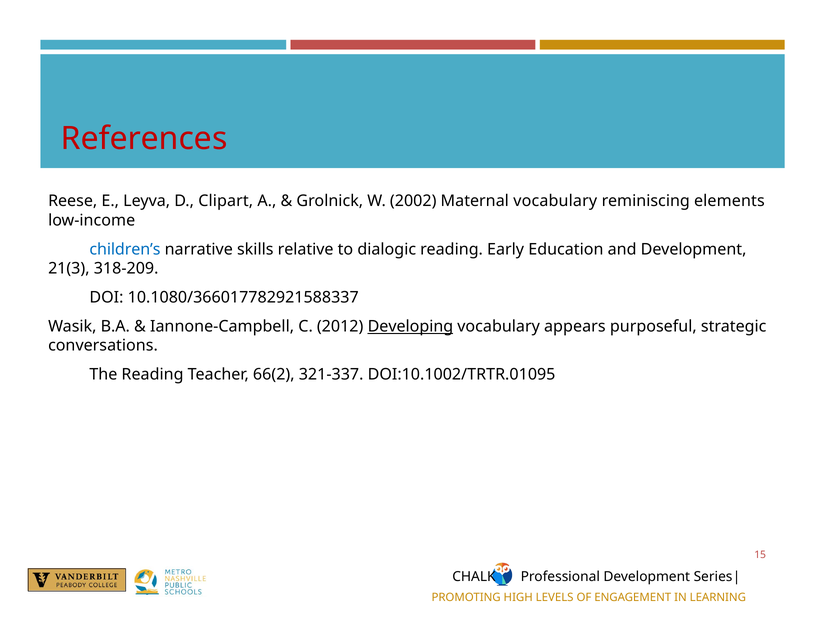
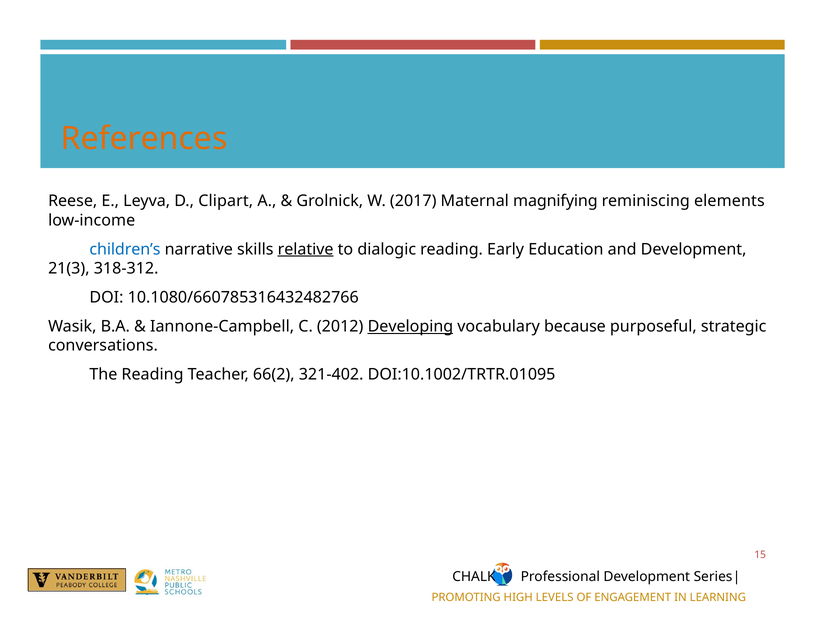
References colour: red -> orange
2002: 2002 -> 2017
Maternal vocabulary: vocabulary -> magnifying
relative underline: none -> present
318-209: 318-209 -> 318-312
10.1080/366017782921588337: 10.1080/366017782921588337 -> 10.1080/660785316432482766
appears: appears -> because
321-337: 321-337 -> 321-402
